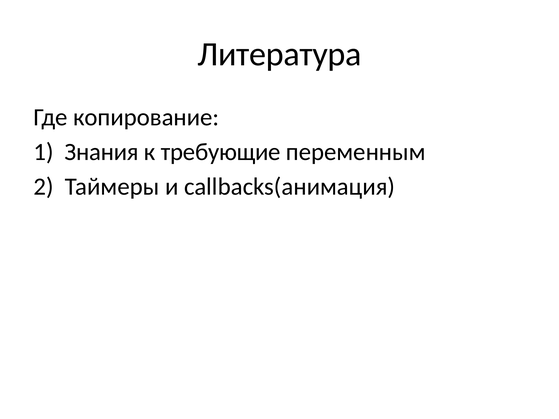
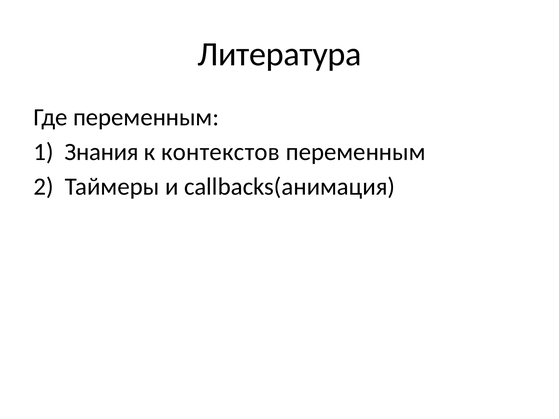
Где копирование: копирование -> переменным
требующие: требующие -> контекстов
